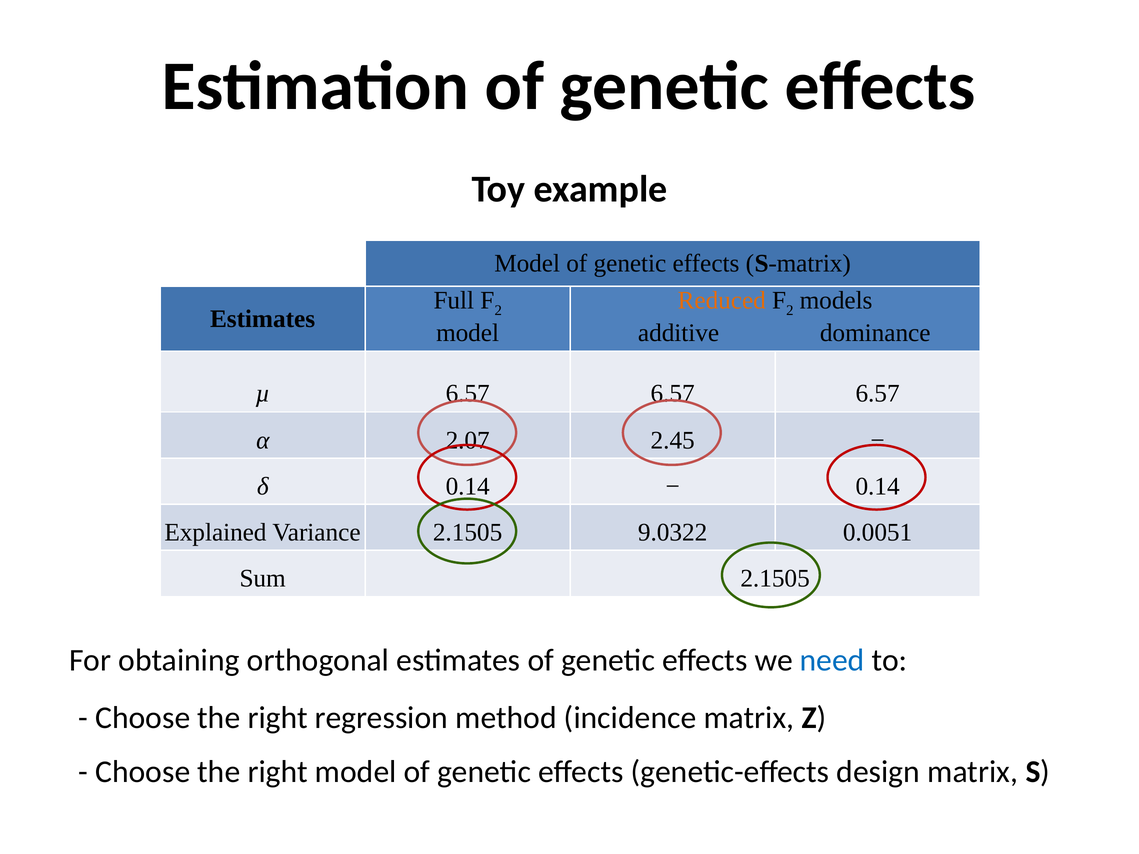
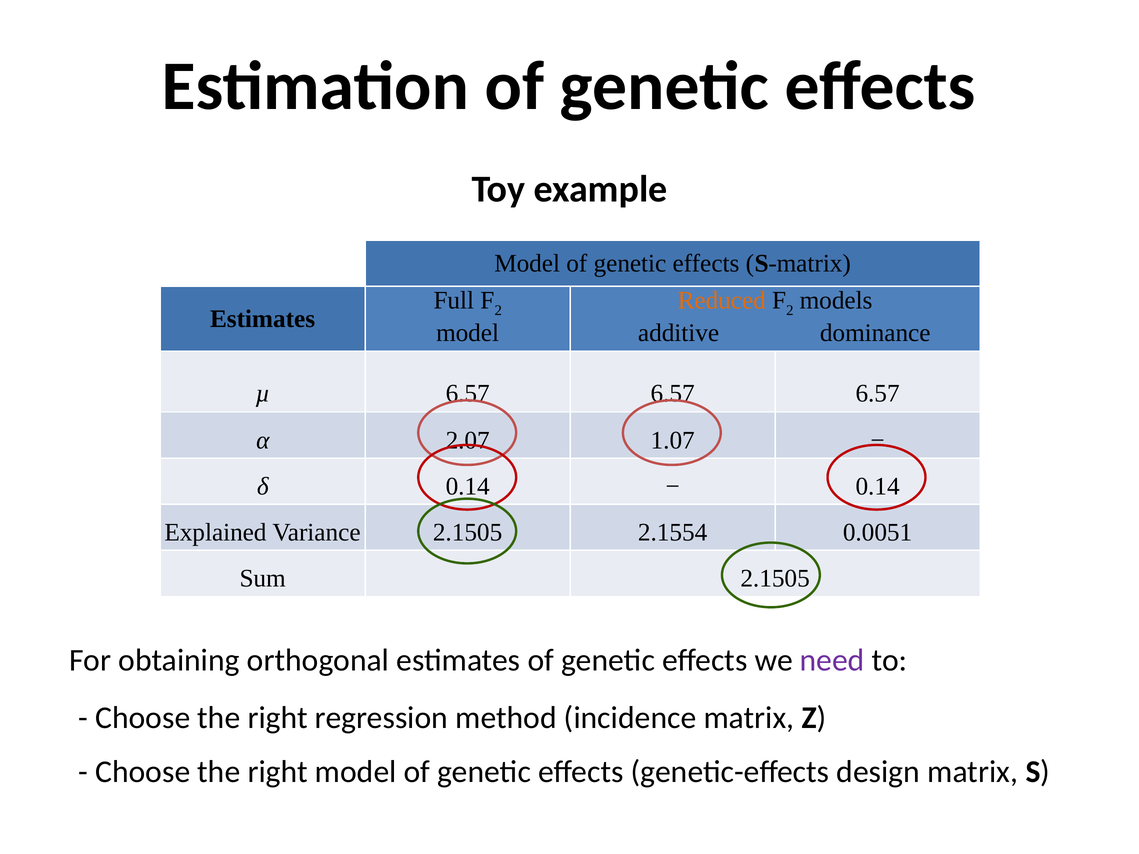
2.45: 2.45 -> 1.07
9.0322: 9.0322 -> 2.1554
need colour: blue -> purple
